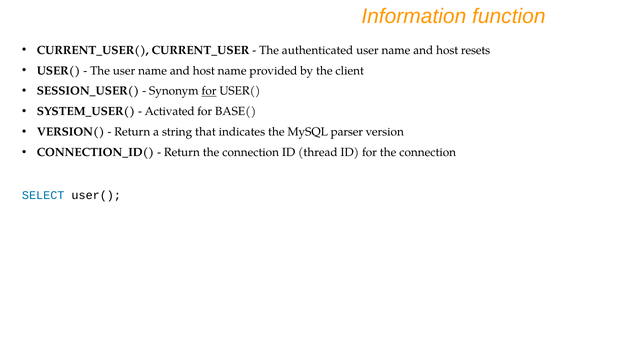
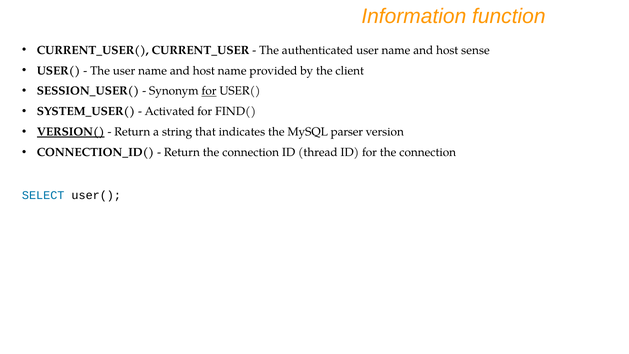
resets: resets -> sense
BASE(: BASE( -> FIND(
VERSION( underline: none -> present
